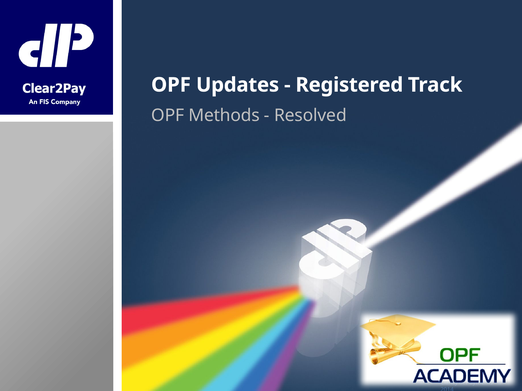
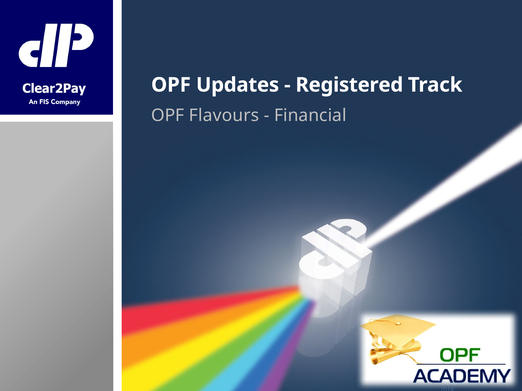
Methods: Methods -> Flavours
Resolved: Resolved -> Financial
